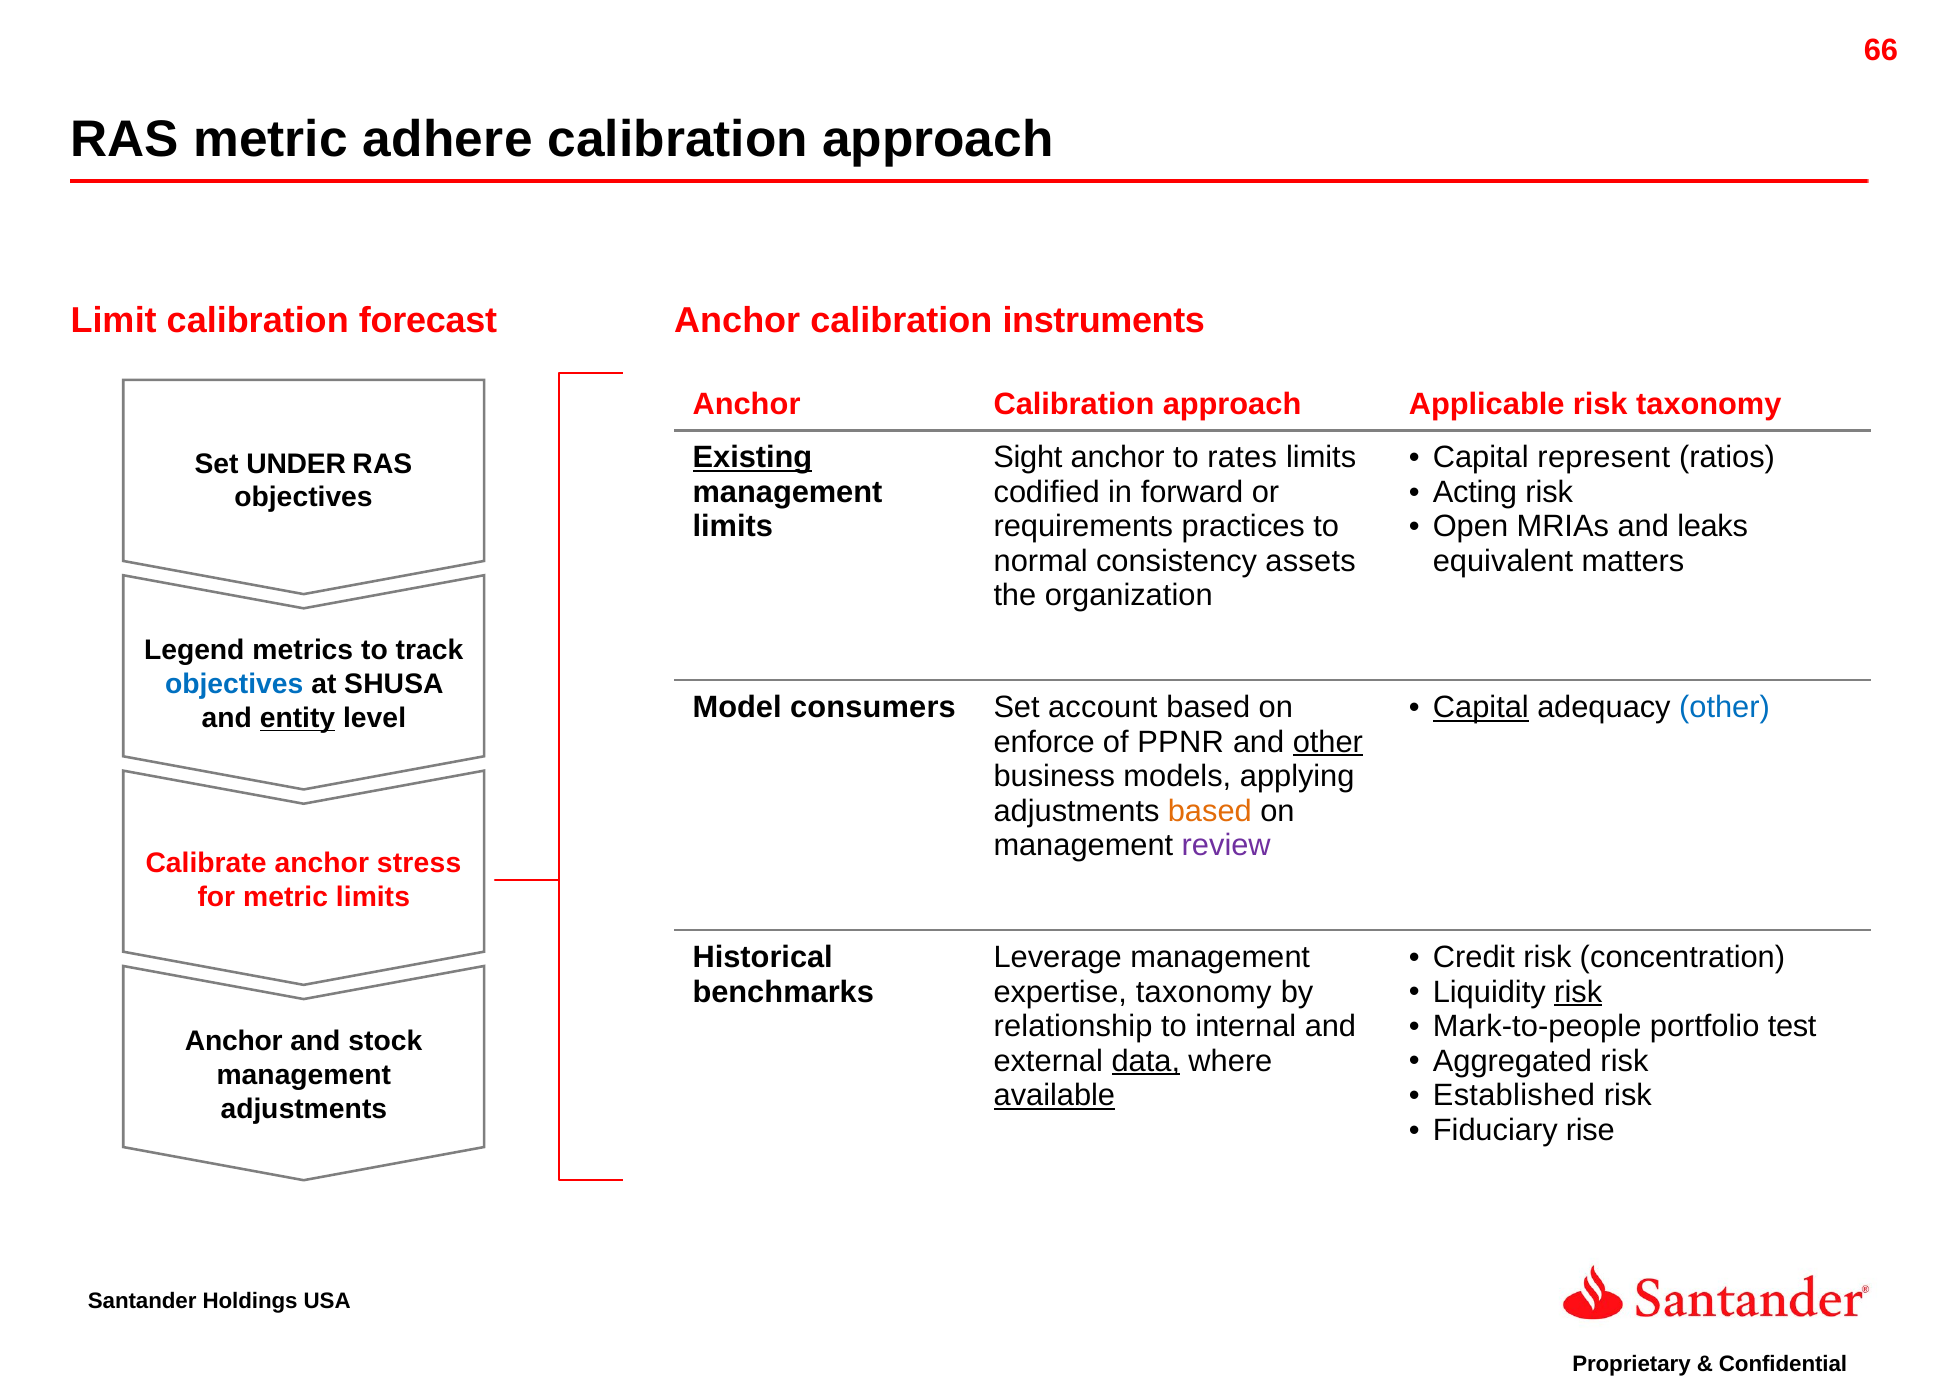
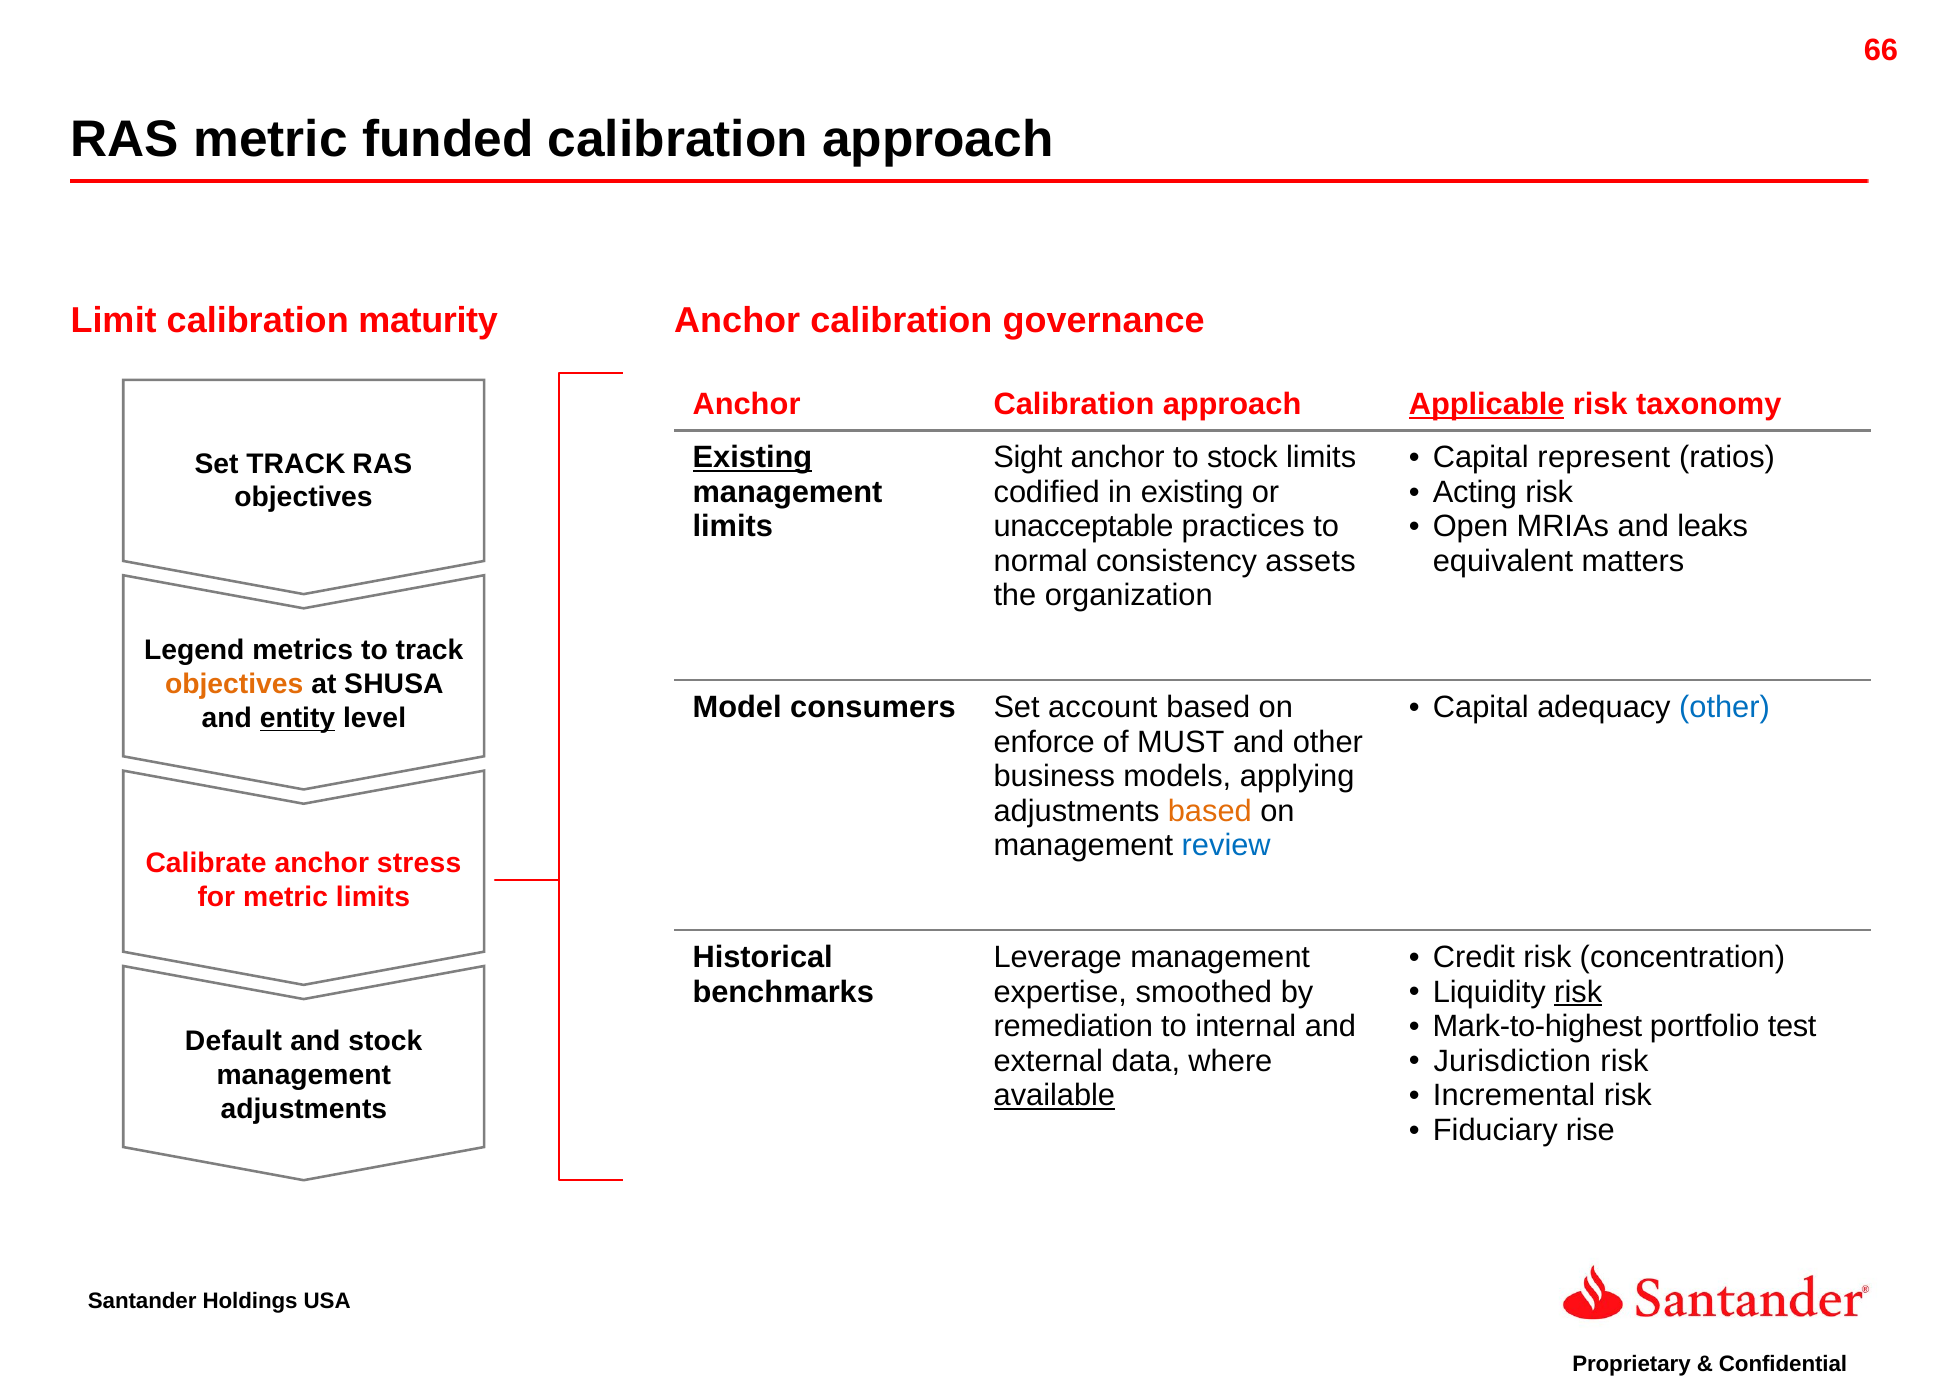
adhere: adhere -> funded
forecast: forecast -> maturity
instruments: instruments -> governance
Applicable underline: none -> present
to rates: rates -> stock
Set UNDER: UNDER -> TRACK
in forward: forward -> existing
requirements: requirements -> unacceptable
objectives at (234, 684) colour: blue -> orange
Capital at (1481, 707) underline: present -> none
PPNR: PPNR -> MUST
other at (1328, 742) underline: present -> none
review colour: purple -> blue
expertise taxonomy: taxonomy -> smoothed
relationship: relationship -> remediation
Mark-to-people: Mark-to-people -> Mark-to-highest
Anchor at (234, 1041): Anchor -> Default
Aggregated: Aggregated -> Jurisdiction
data underline: present -> none
Established: Established -> Incremental
